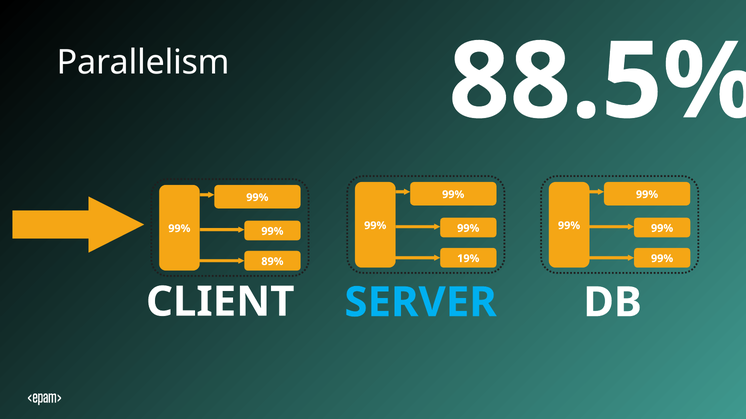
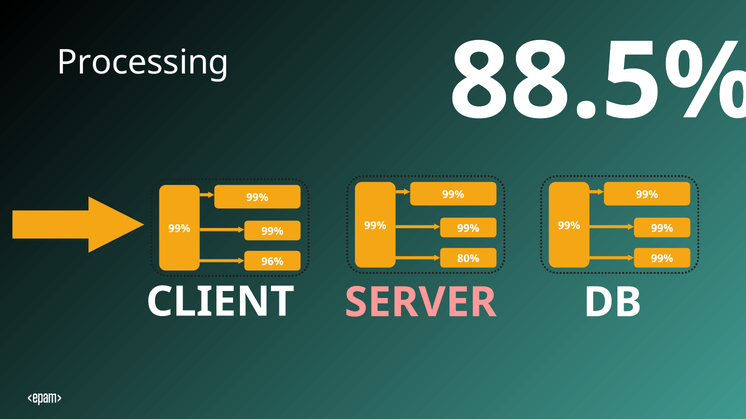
Parallelism: Parallelism -> Processing
19%: 19% -> 80%
89%: 89% -> 96%
SERVER colour: light blue -> pink
